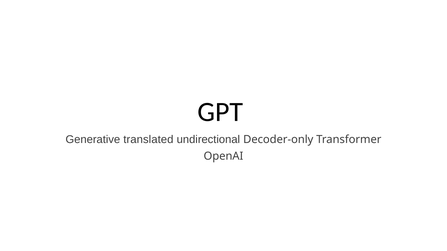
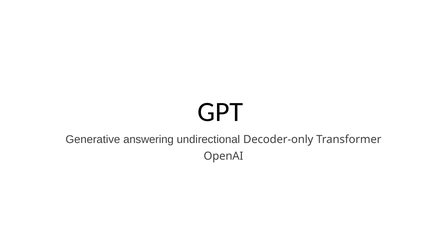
translated: translated -> answering
